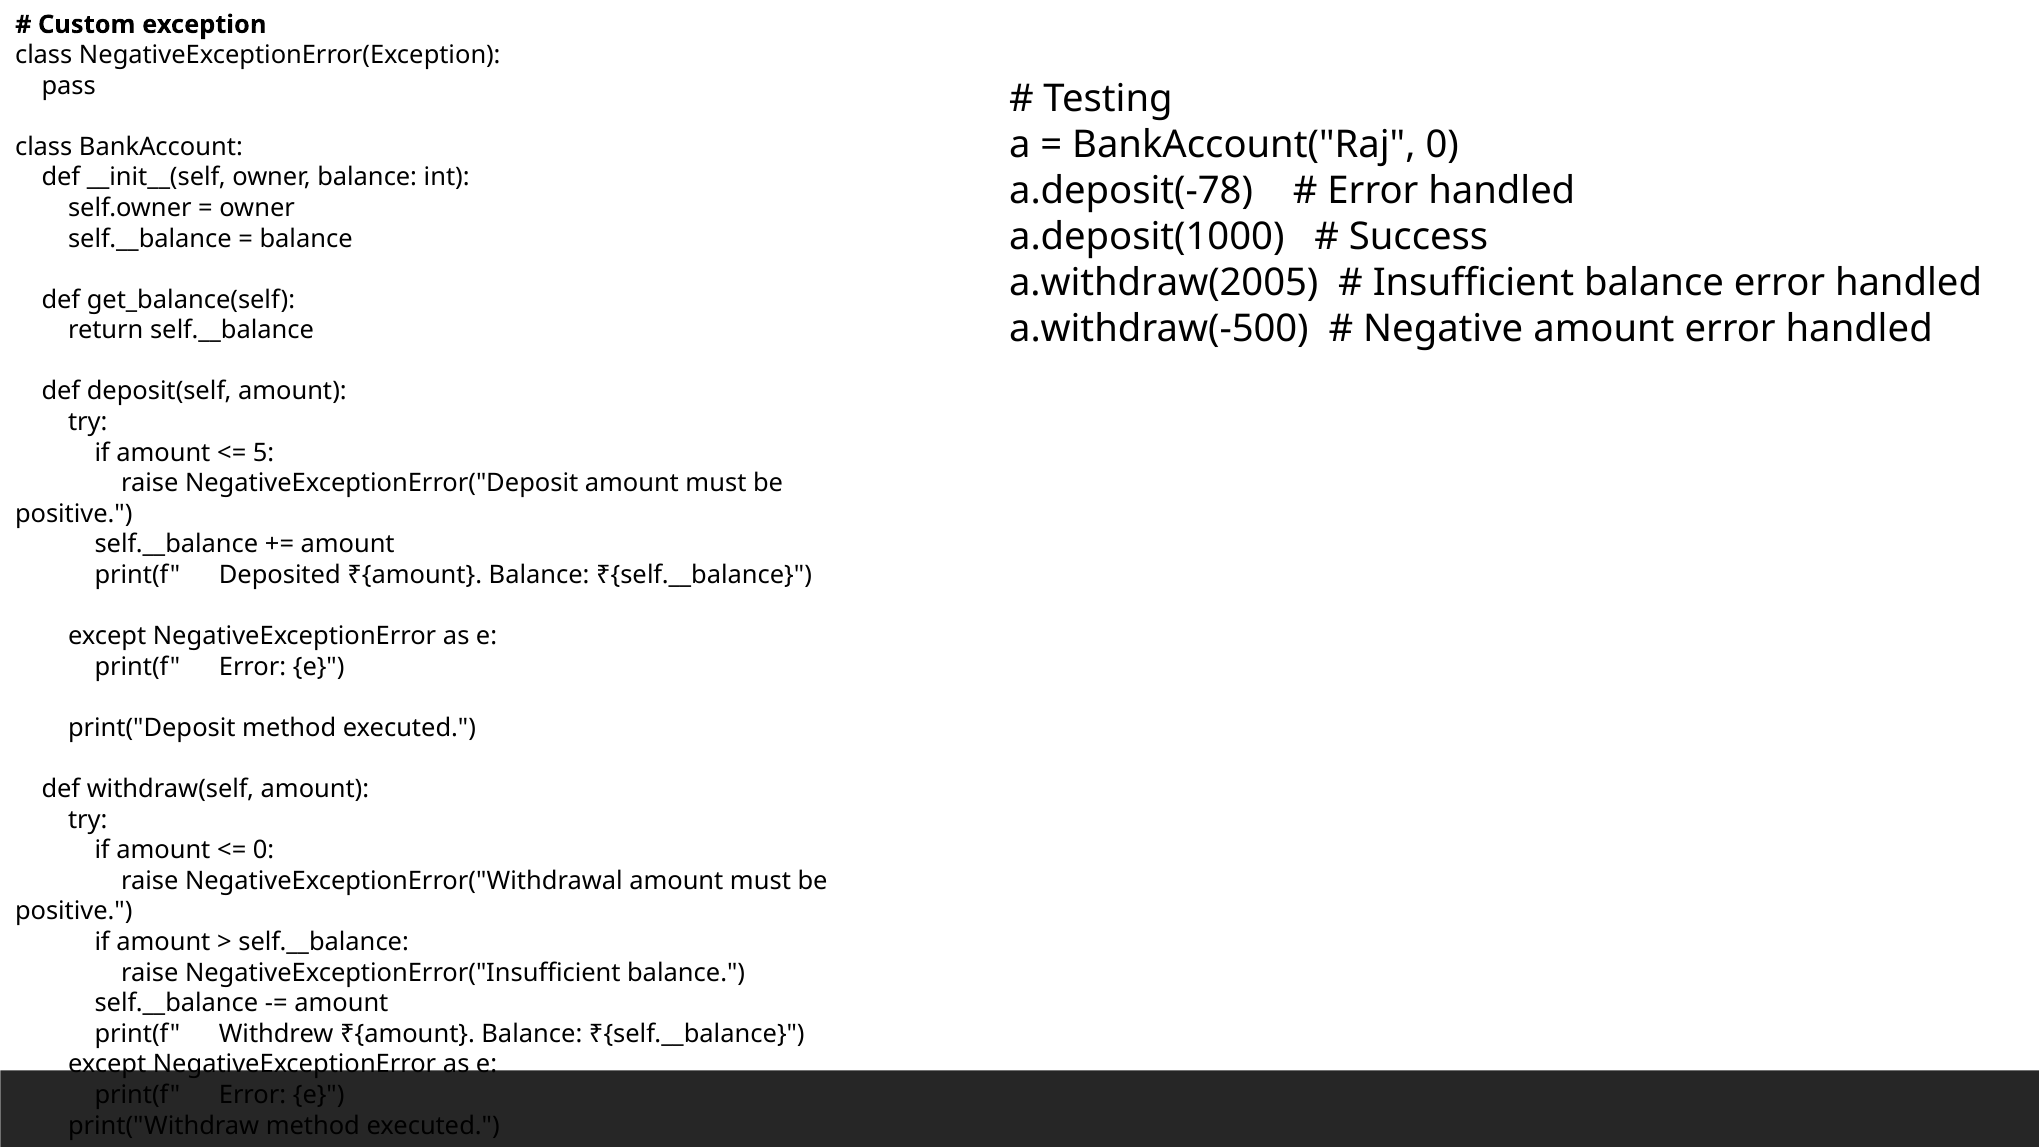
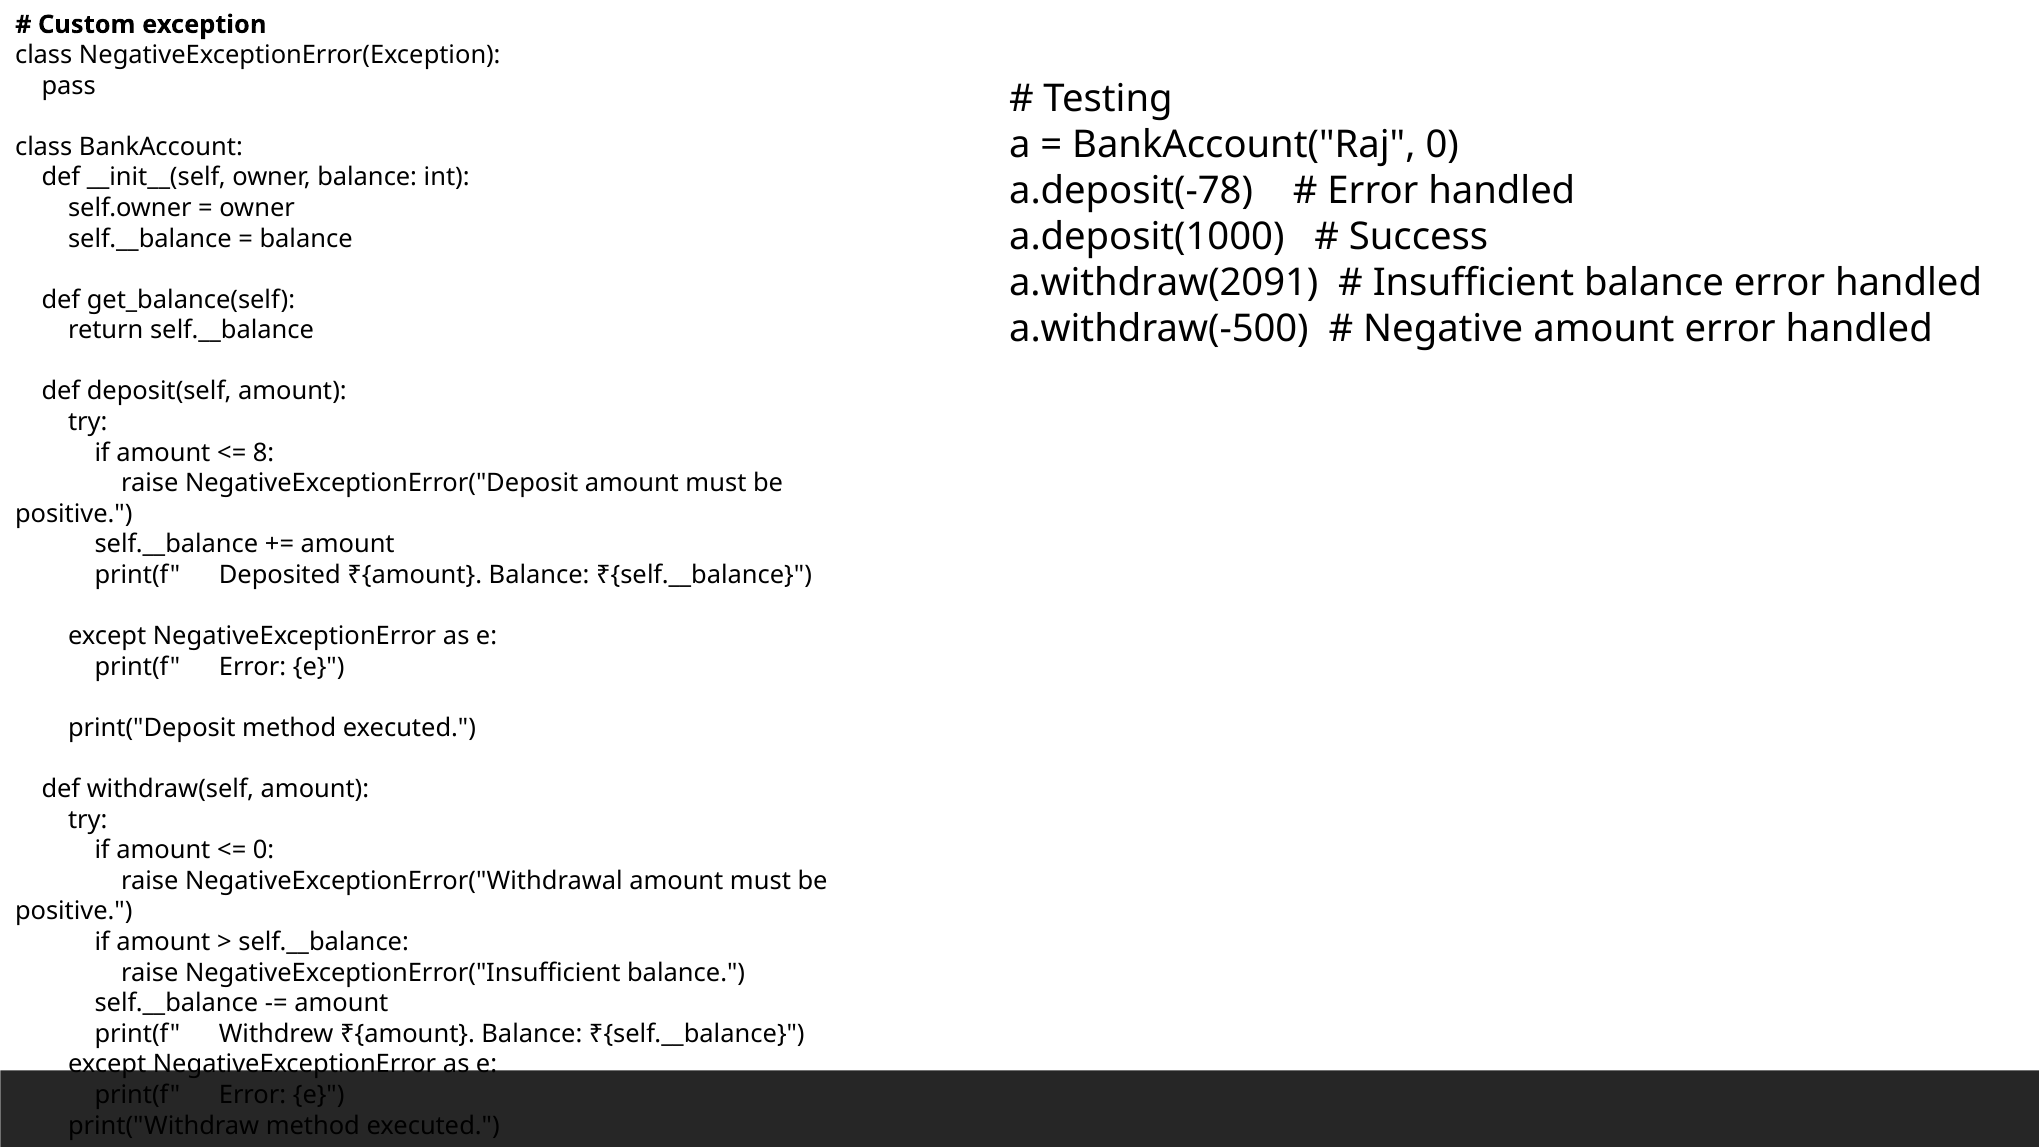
a.withdraw(2005: a.withdraw(2005 -> a.withdraw(2091
5: 5 -> 8
